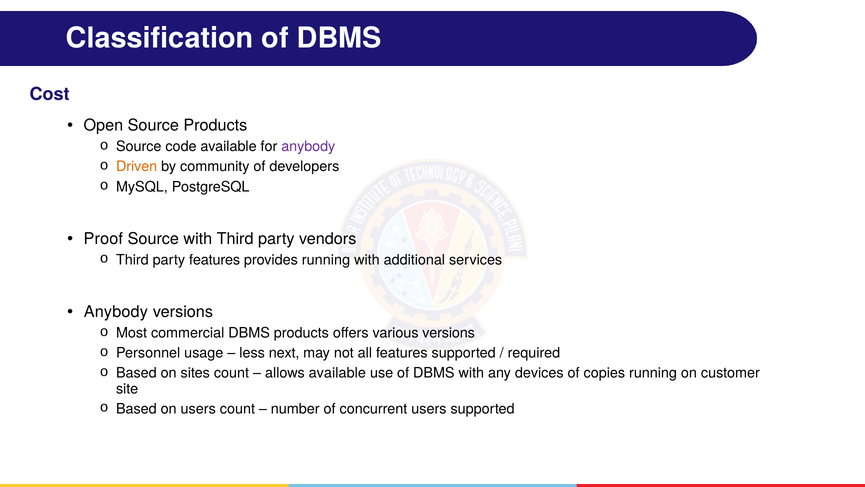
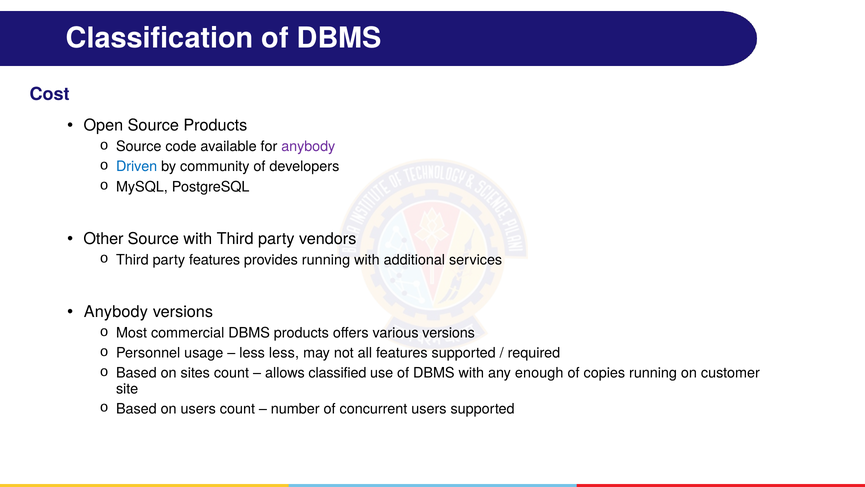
Driven colour: orange -> blue
Proof: Proof -> Other
less next: next -> less
allows available: available -> classified
devices: devices -> enough
